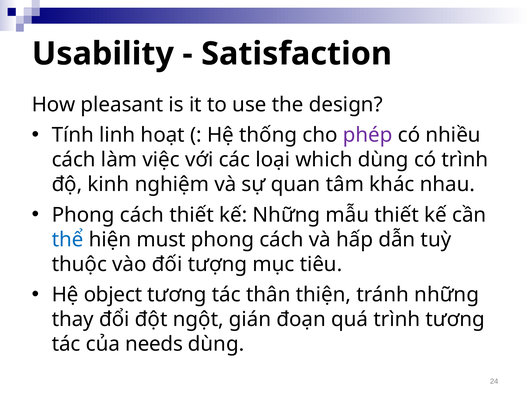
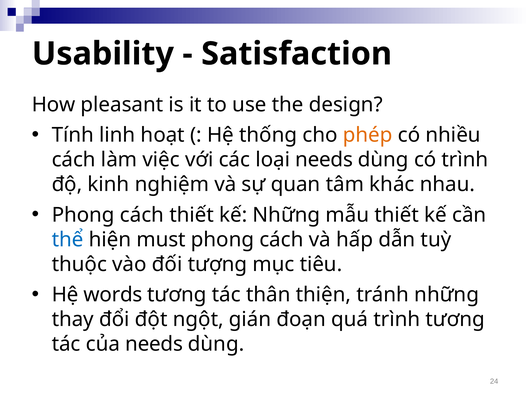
phép colour: purple -> orange
loại which: which -> needs
object: object -> words
